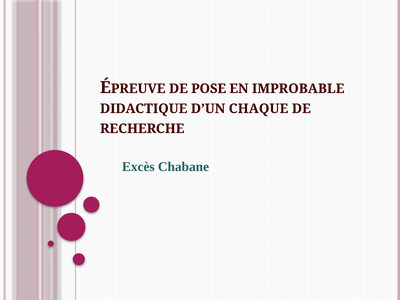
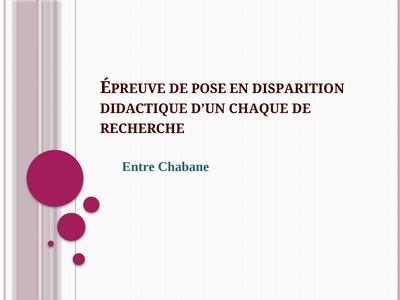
IMPROBABLE: IMPROBABLE -> DISPARITION
Excès: Excès -> Entre
